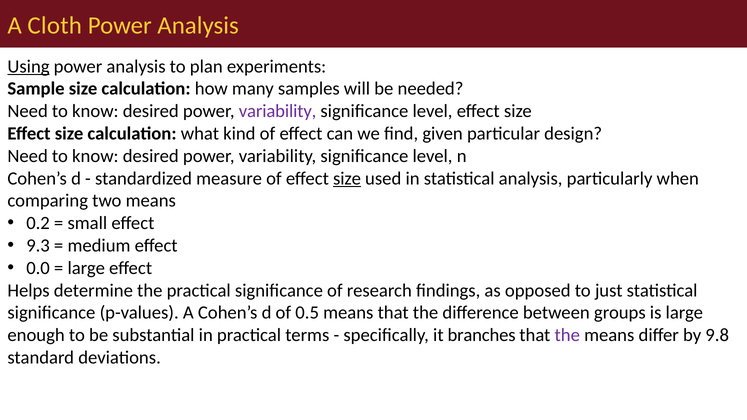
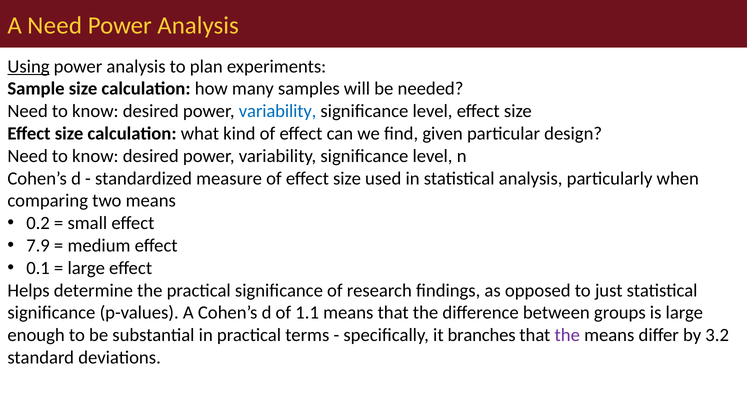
A Cloth: Cloth -> Need
variability at (278, 111) colour: purple -> blue
size at (347, 178) underline: present -> none
9.3: 9.3 -> 7.9
0.0: 0.0 -> 0.1
0.5: 0.5 -> 1.1
9.8: 9.8 -> 3.2
